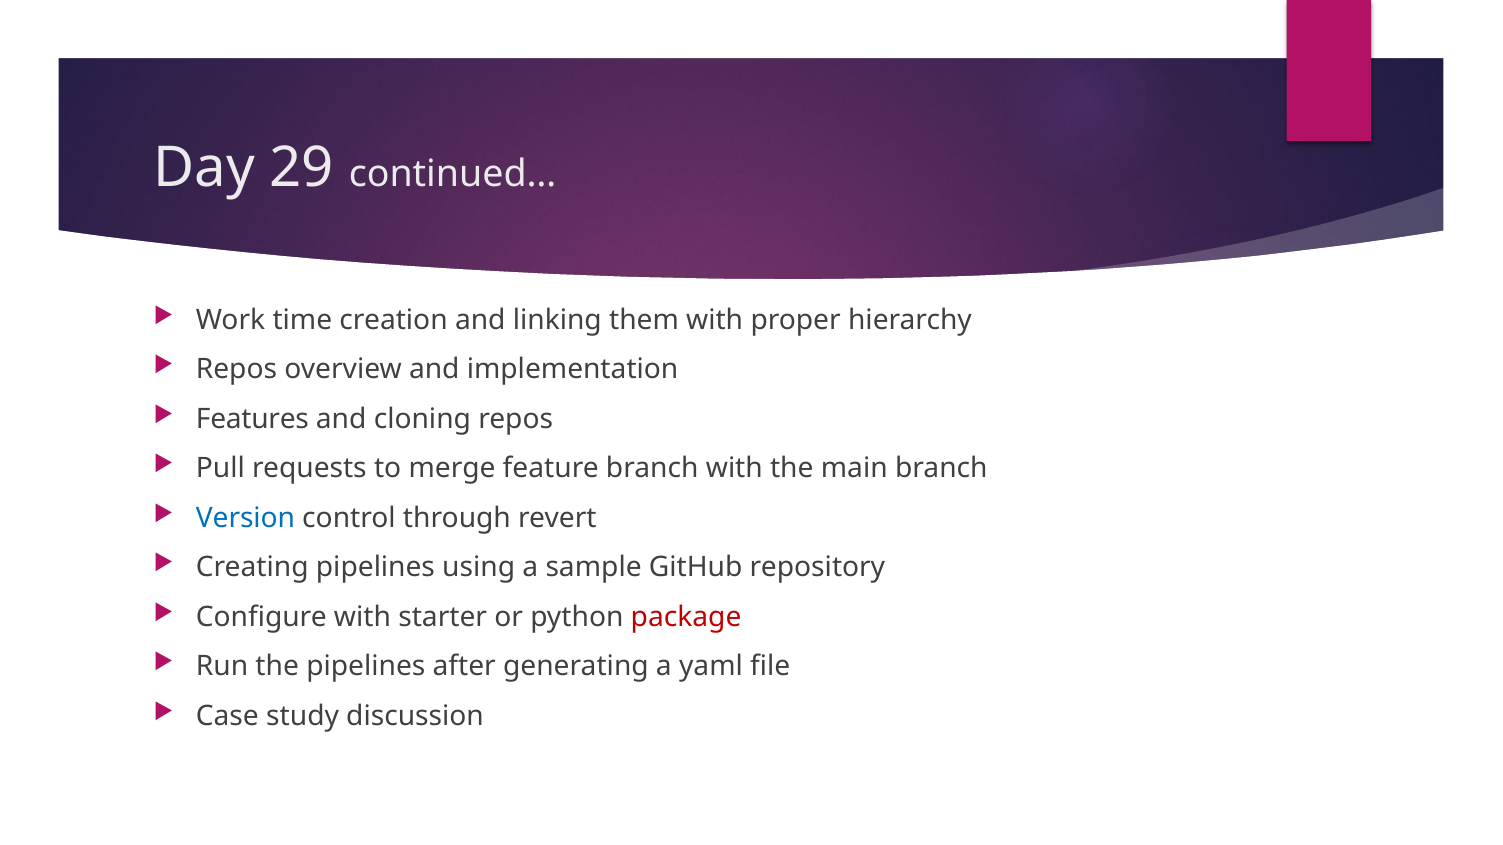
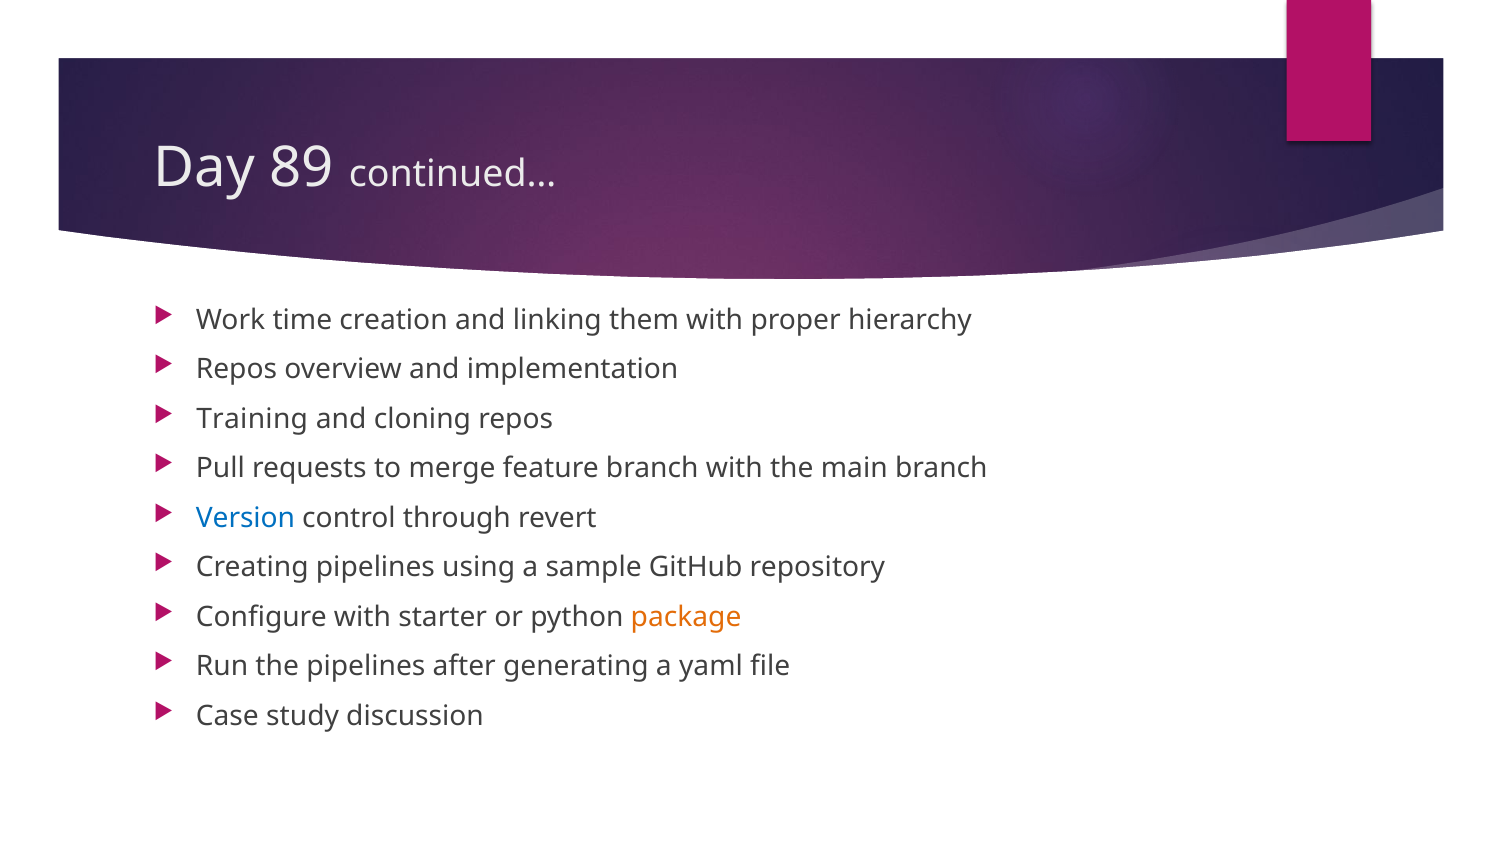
29: 29 -> 89
Features: Features -> Training
package colour: red -> orange
